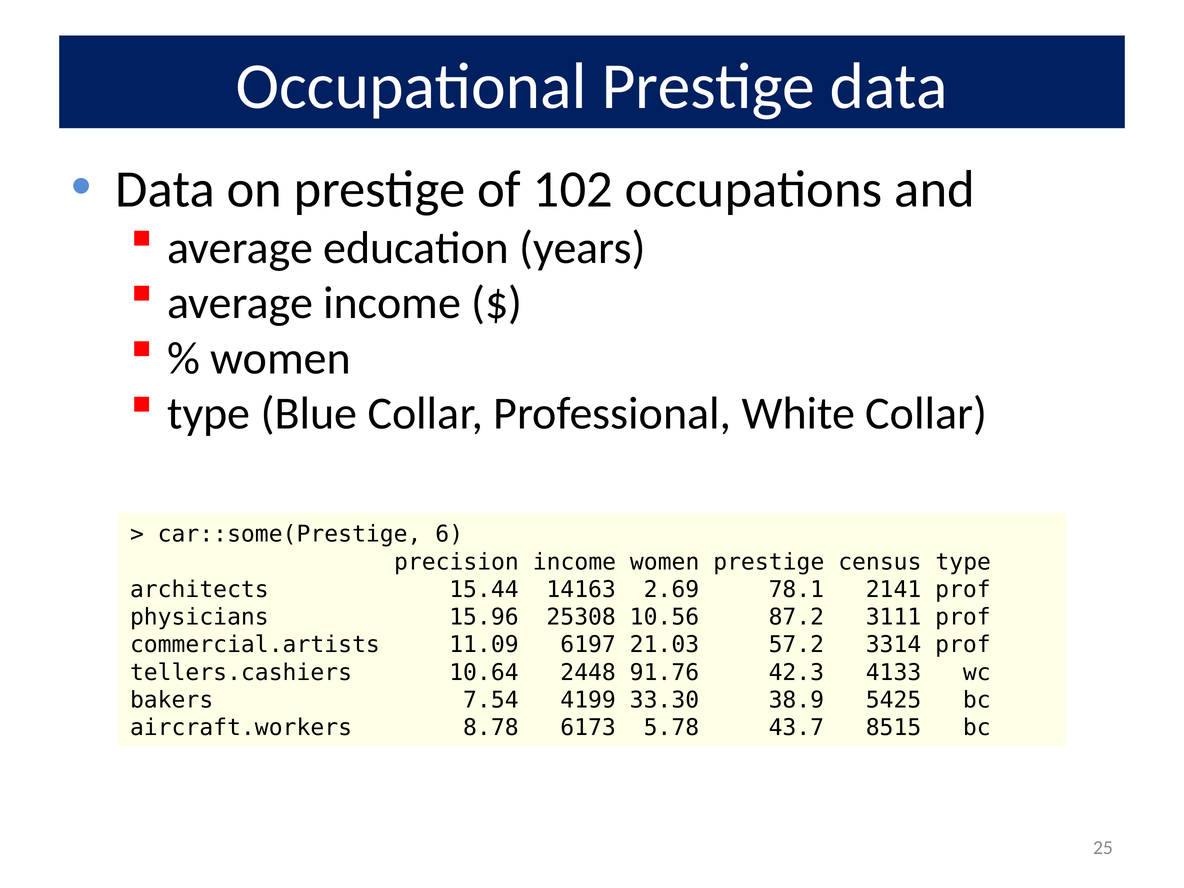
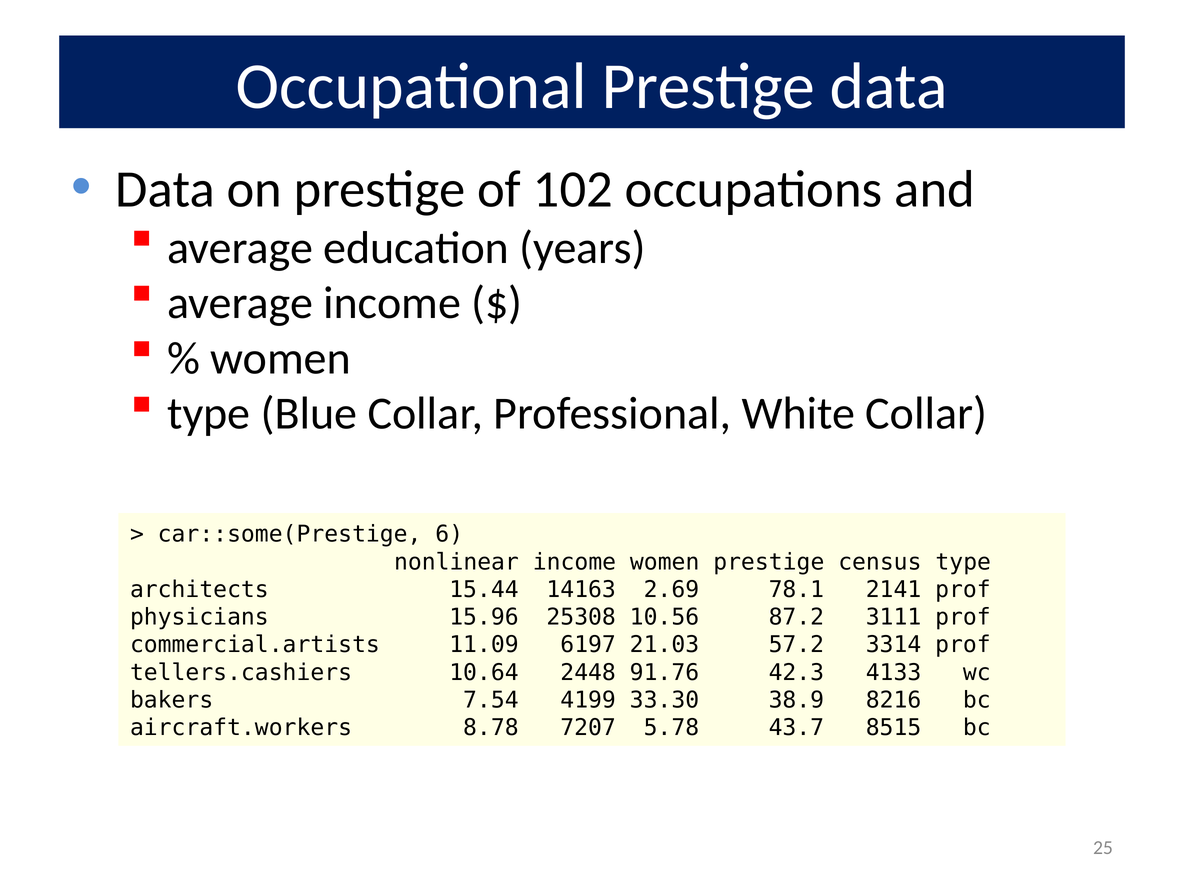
precision: precision -> nonlinear
5425: 5425 -> 8216
6173: 6173 -> 7207
